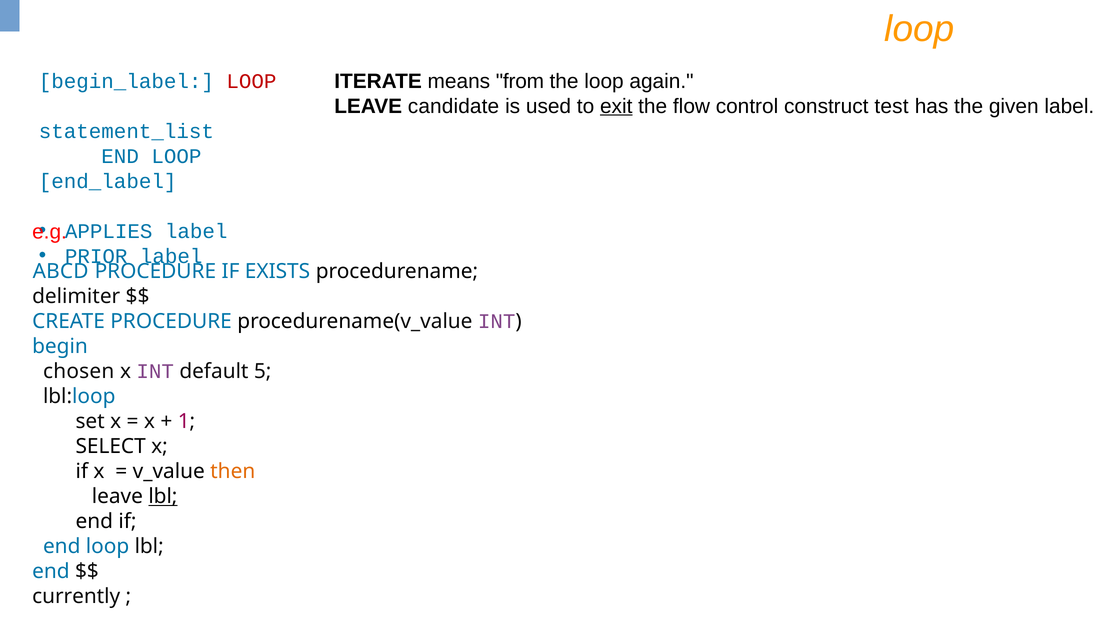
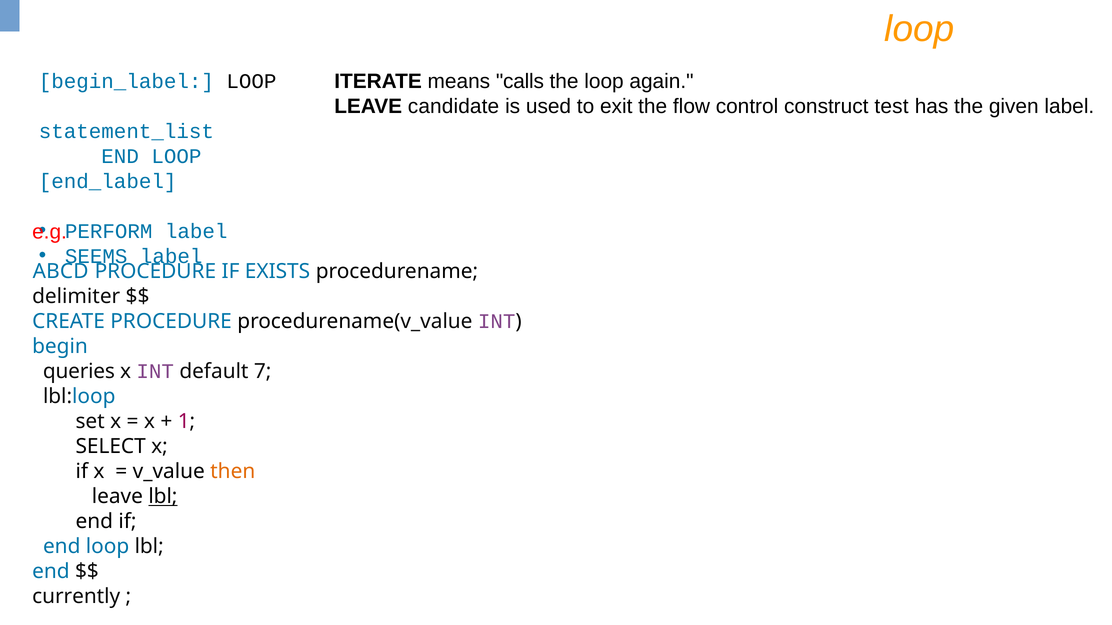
from: from -> calls
LOOP at (251, 81) colour: red -> black
exit underline: present -> none
APPLIES: APPLIES -> PERFORM
PRIOR: PRIOR -> SEEMS
chosen: chosen -> queries
5: 5 -> 7
